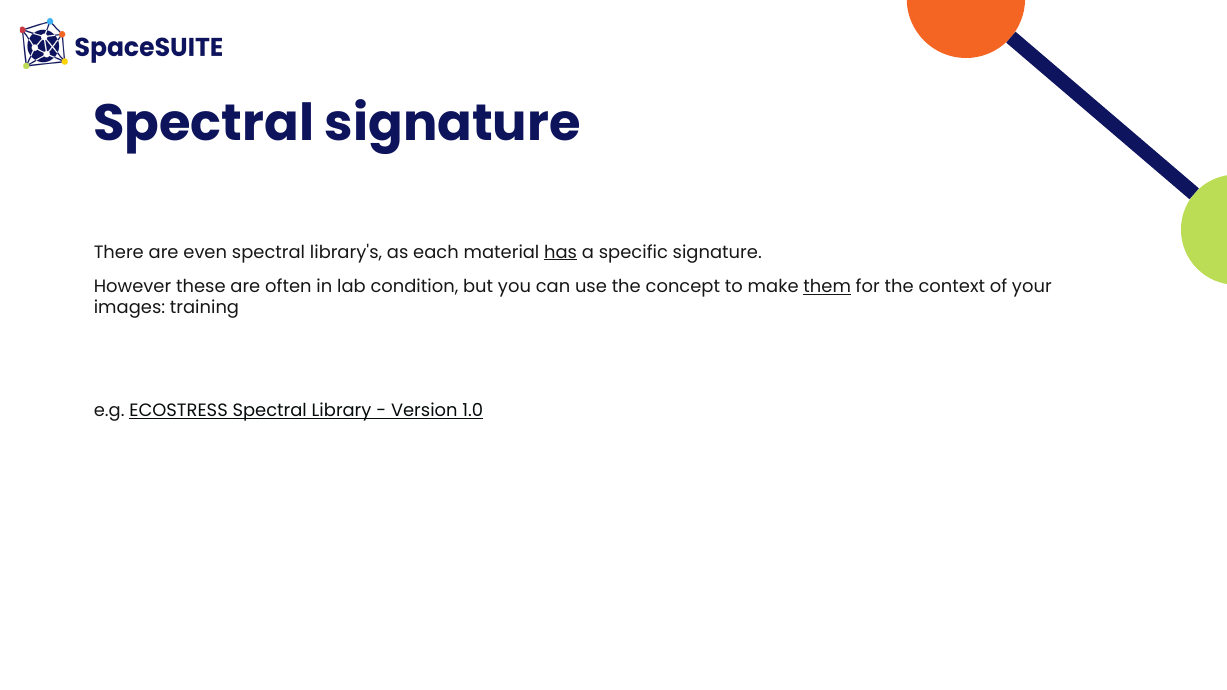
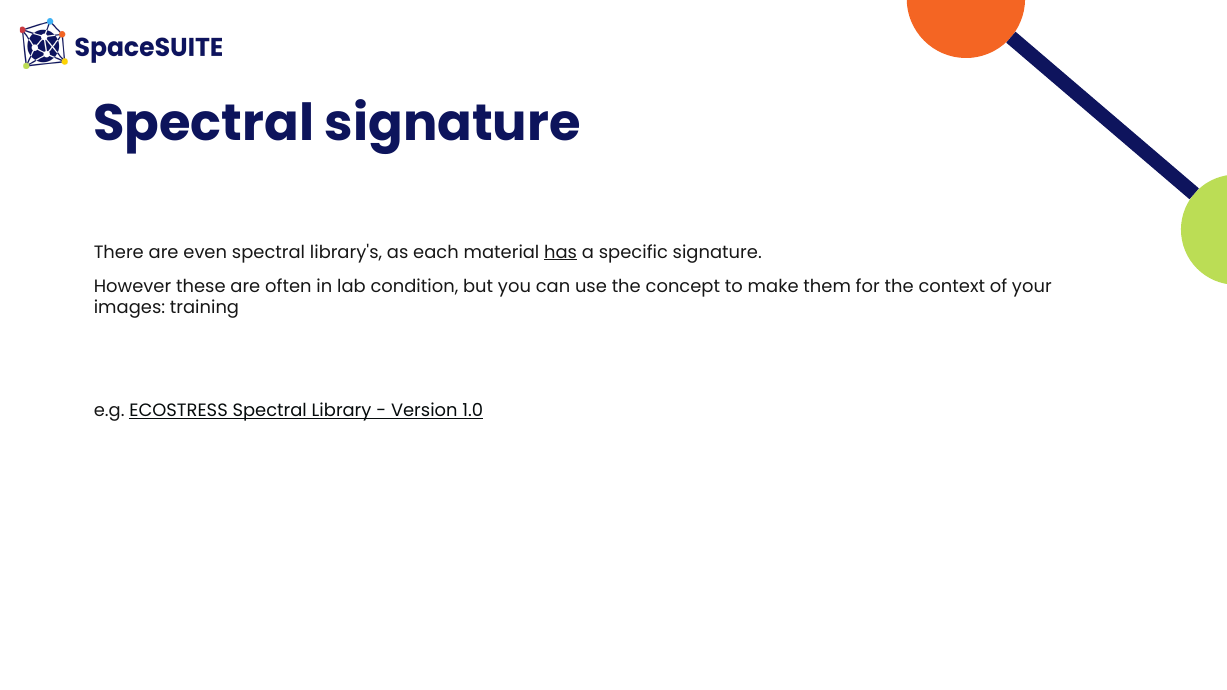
them underline: present -> none
